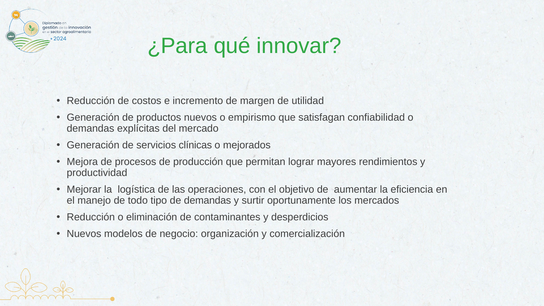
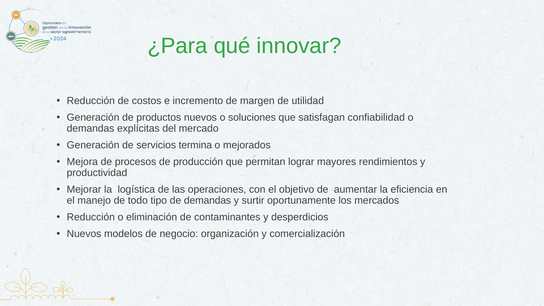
empirismo: empirismo -> soluciones
clínicas: clínicas -> termina
